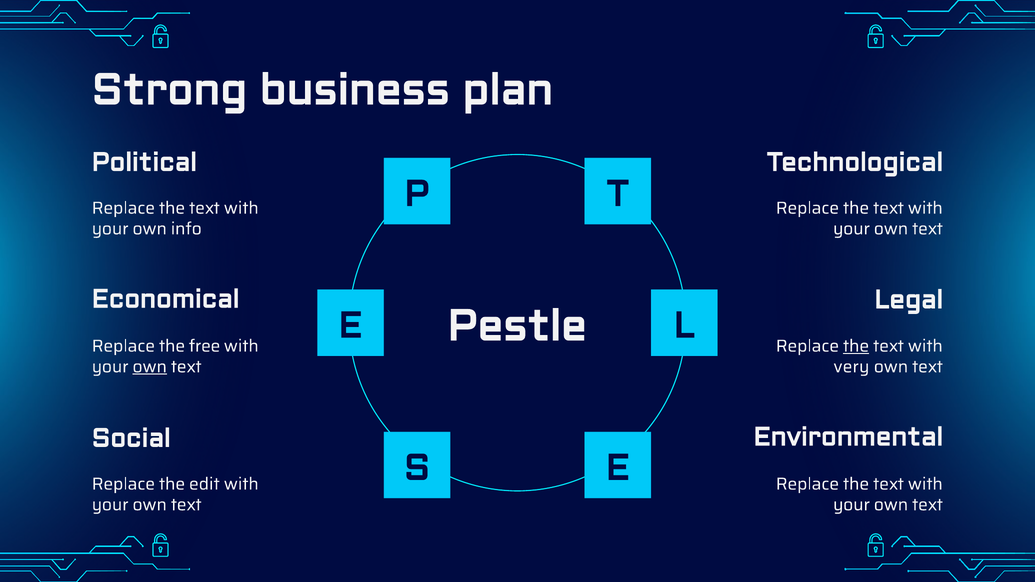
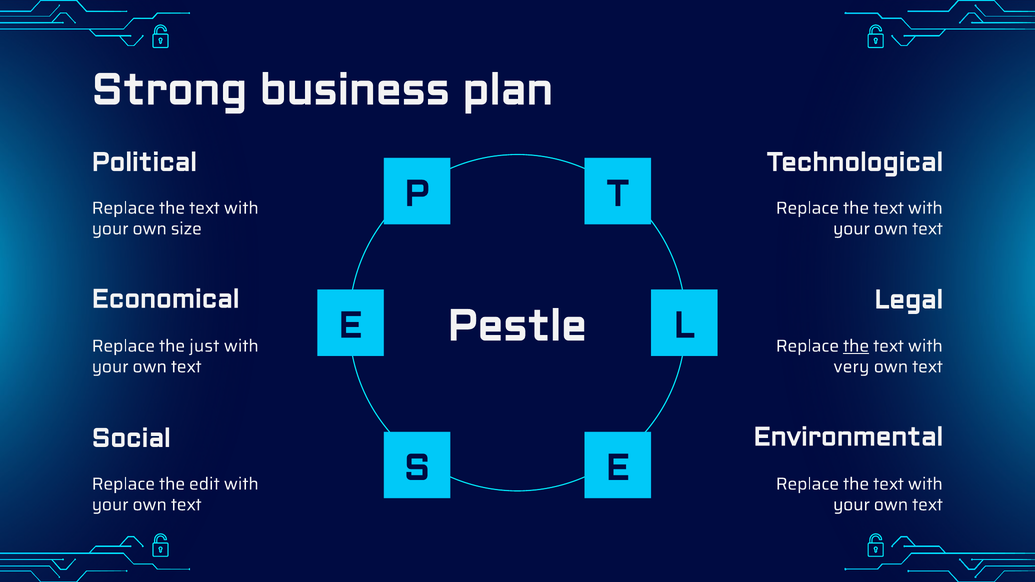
info: info -> size
free: free -> just
own at (150, 367) underline: present -> none
